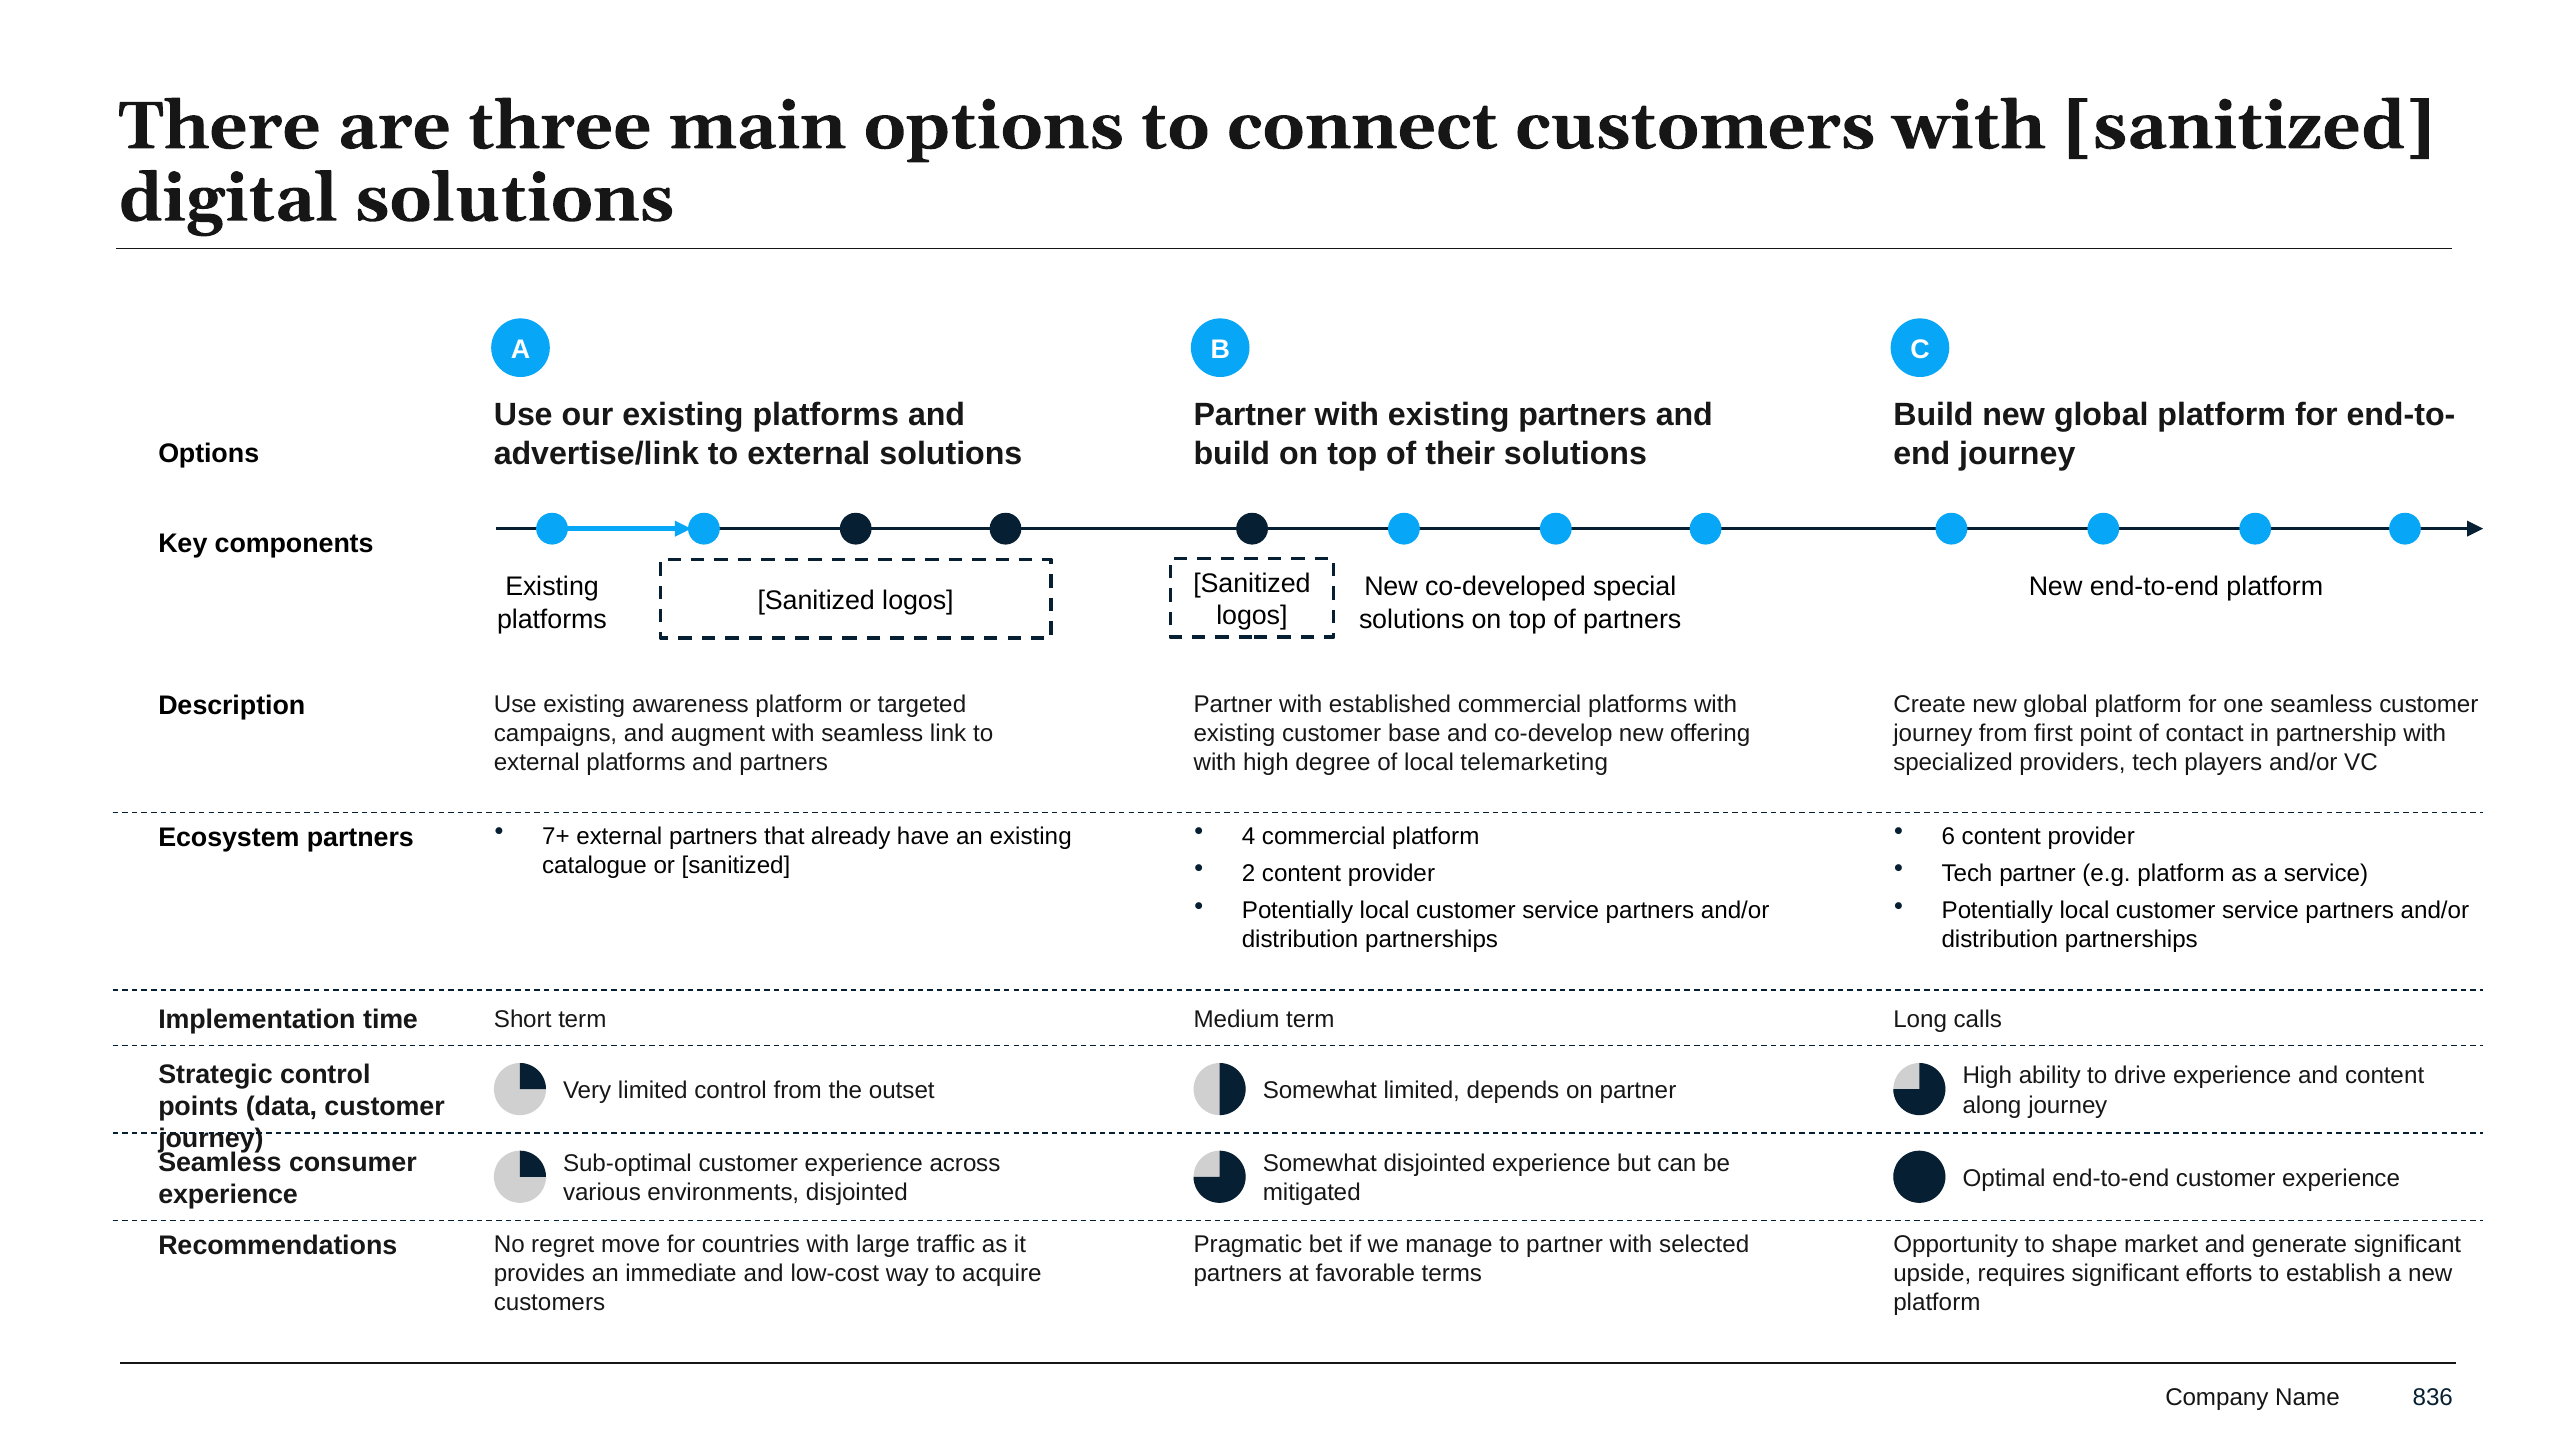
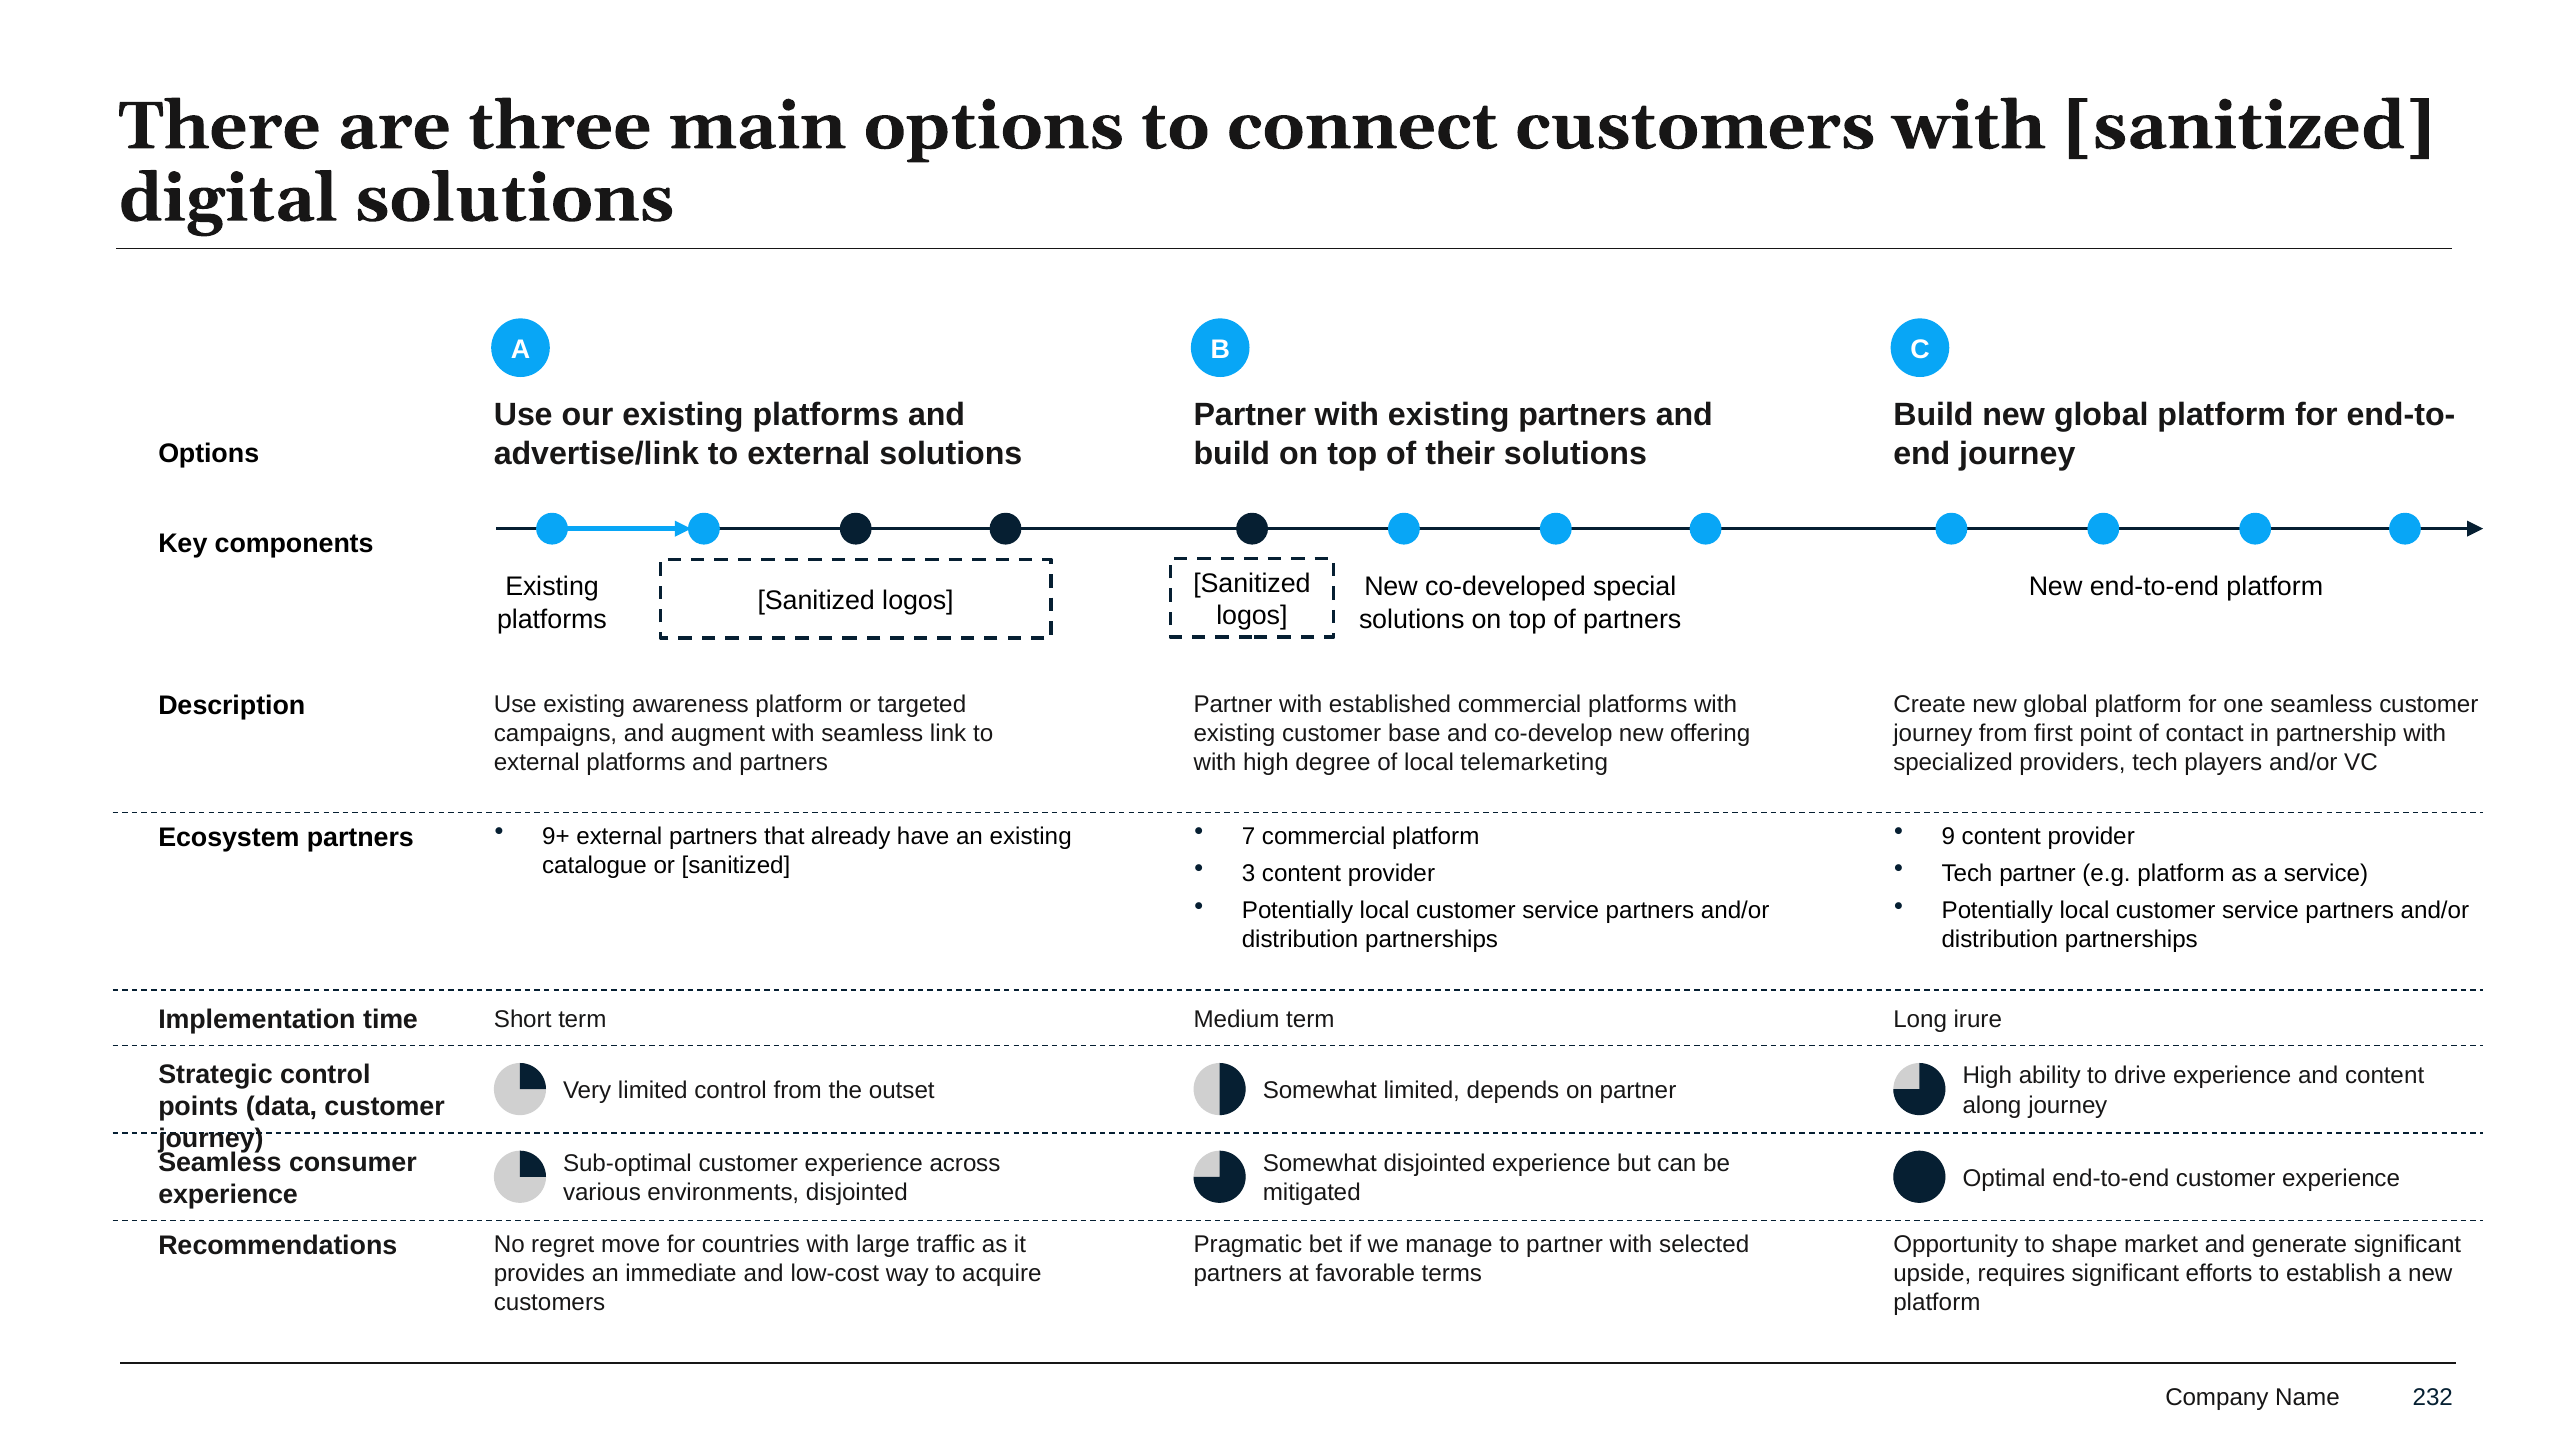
7+: 7+ -> 9+
6: 6 -> 9
4: 4 -> 7
2: 2 -> 3
calls: calls -> irure
836: 836 -> 232
